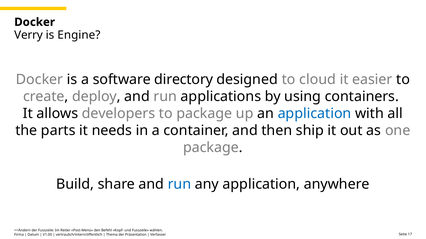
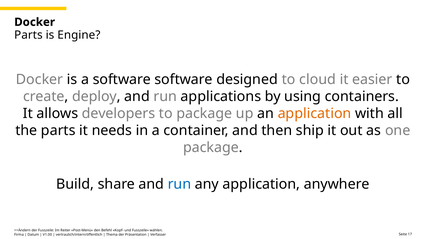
Verry at (29, 35): Verry -> Parts
software directory: directory -> software
application at (315, 114) colour: blue -> orange
